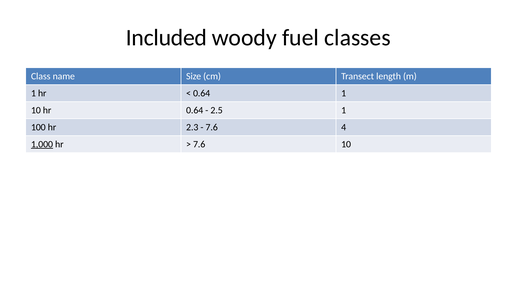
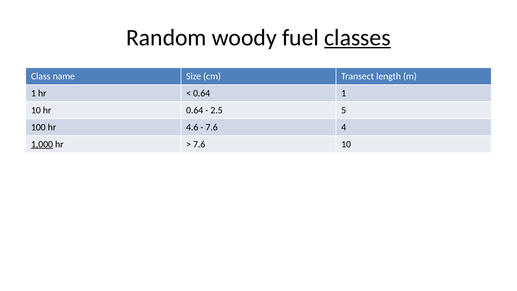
Included: Included -> Random
classes underline: none -> present
2.5 1: 1 -> 5
2.3: 2.3 -> 4.6
